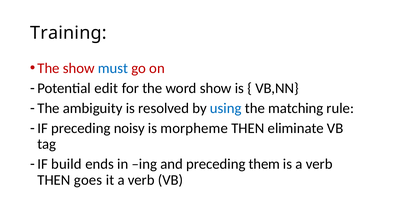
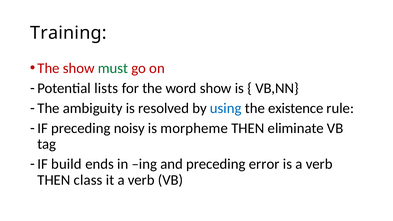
must colour: blue -> green
edit: edit -> lists
matching: matching -> existence
them: them -> error
goes: goes -> class
